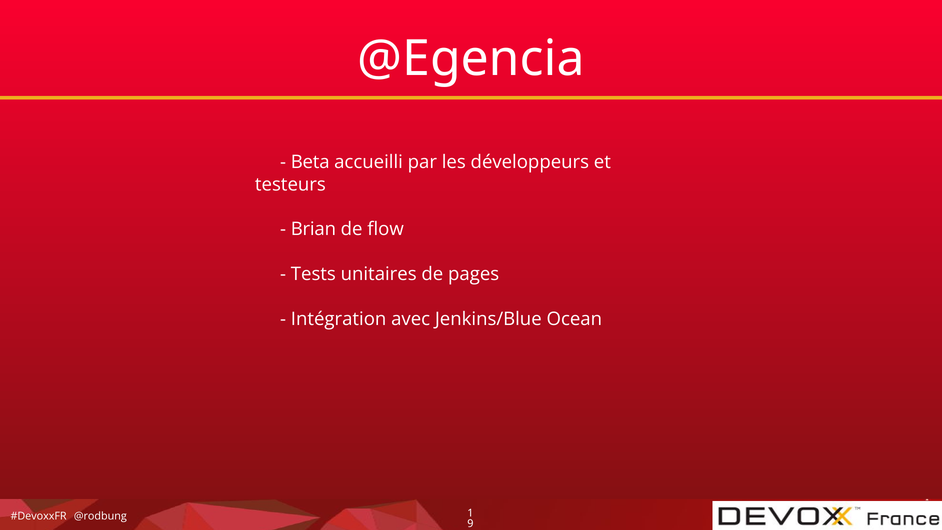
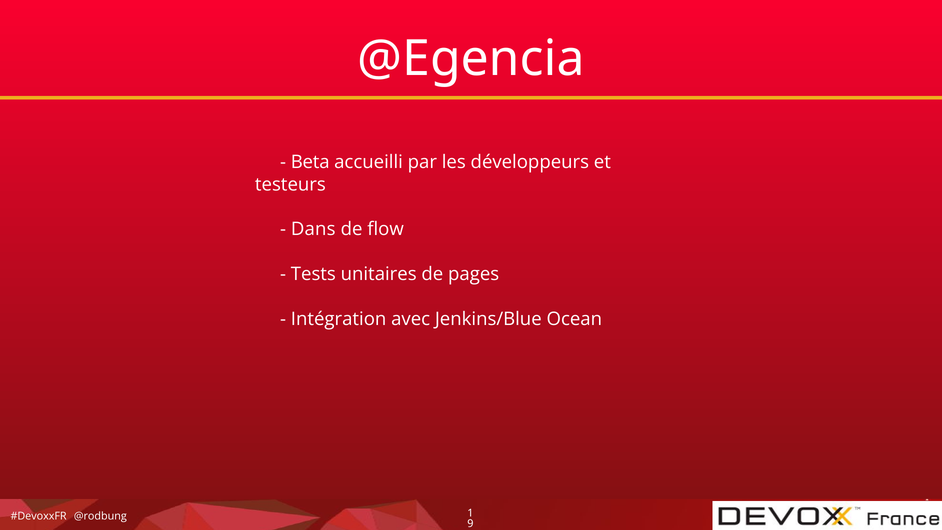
Brian: Brian -> Dans
